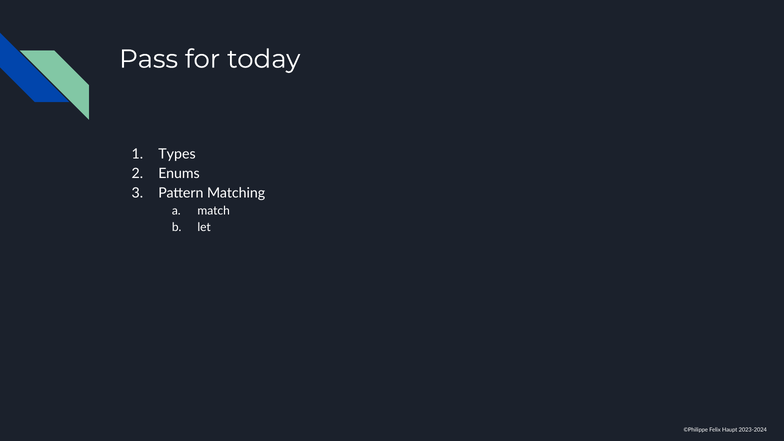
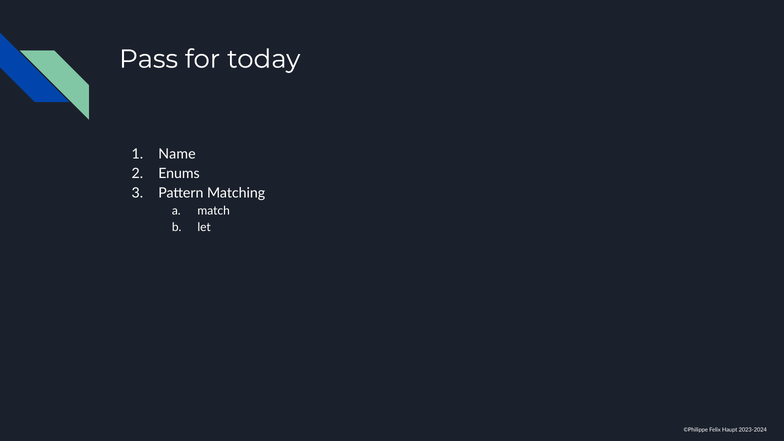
Types: Types -> Name
